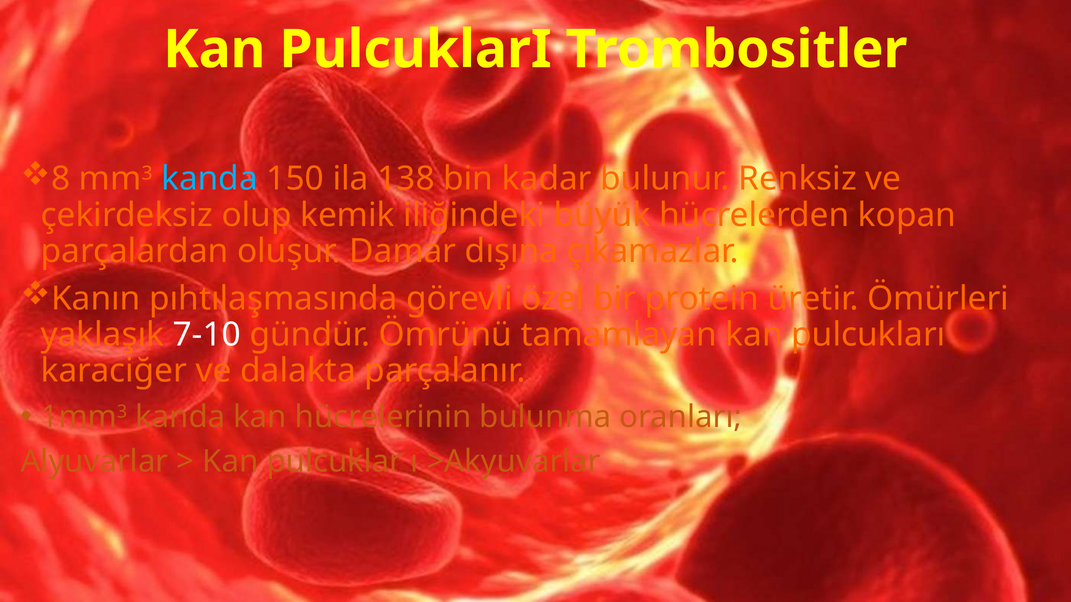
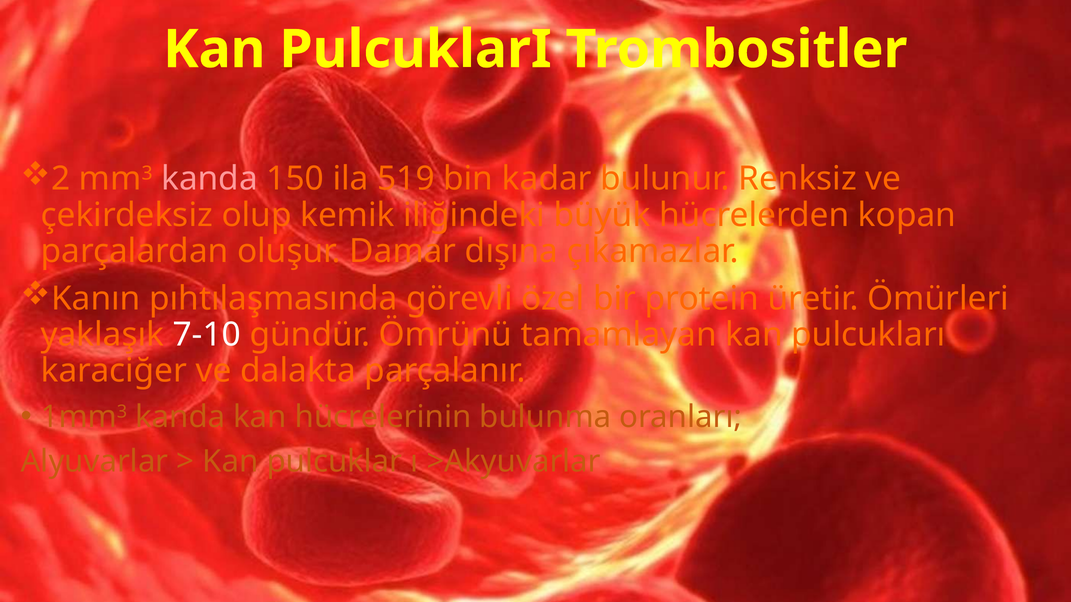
8: 8 -> 2
kanda at (209, 179) colour: light blue -> pink
138: 138 -> 519
